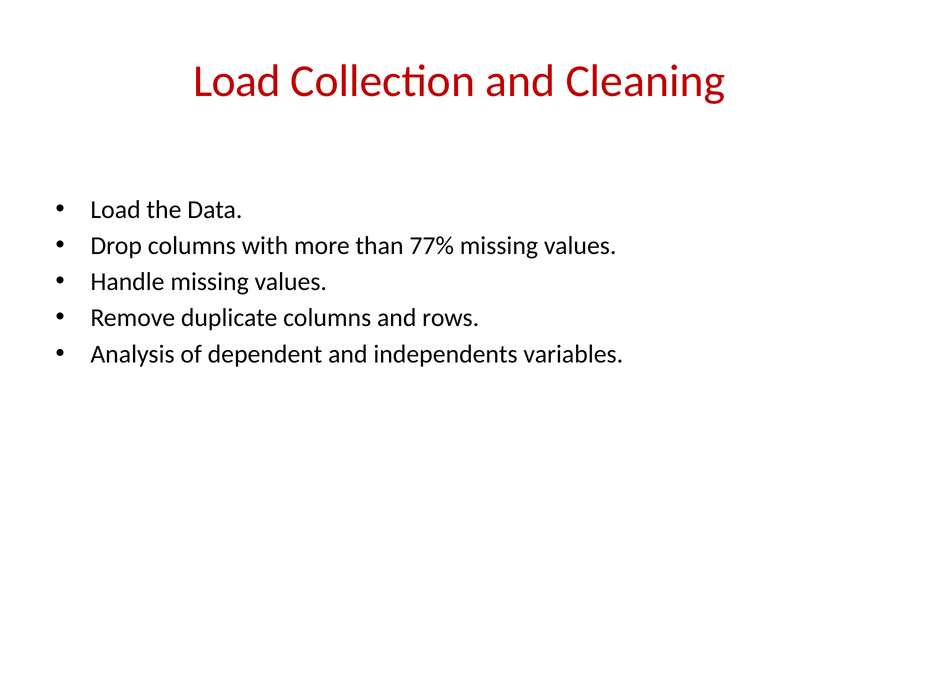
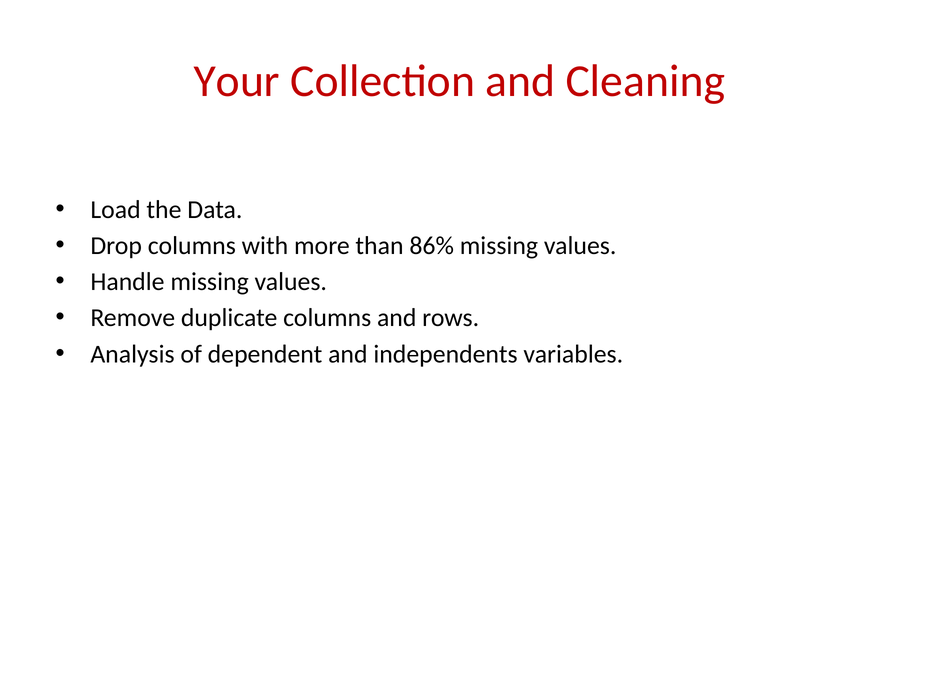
Load at (237, 81): Load -> Your
77%: 77% -> 86%
